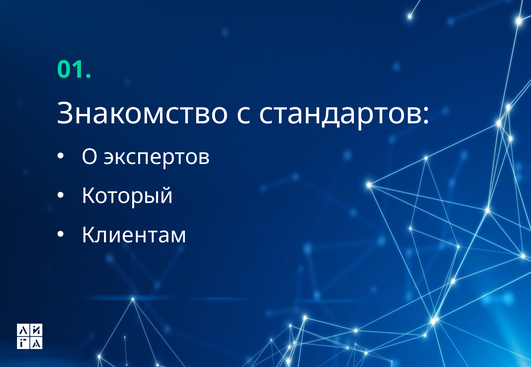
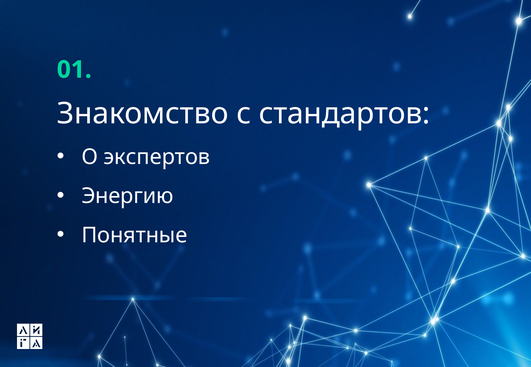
Который: Который -> Энергию
Клиентам: Клиентам -> Понятные
